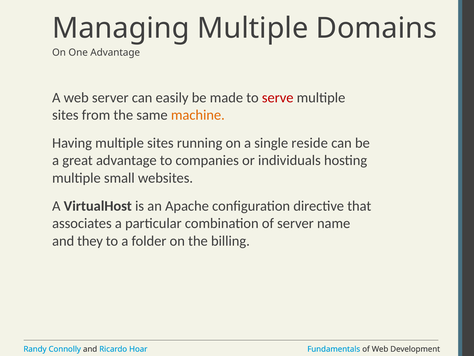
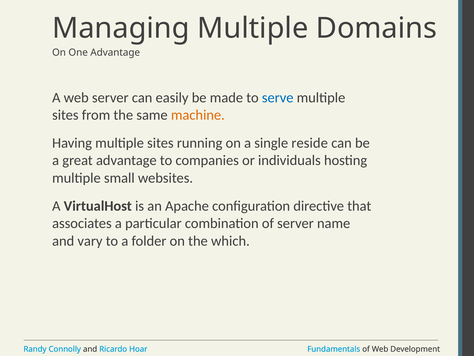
serve colour: red -> blue
they: they -> vary
billing: billing -> which
